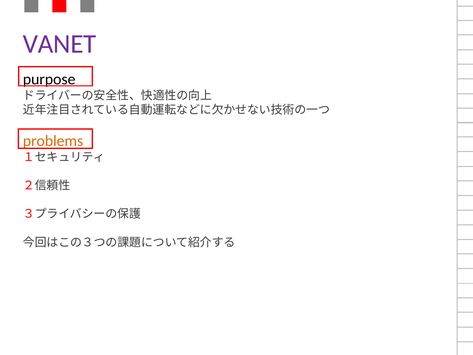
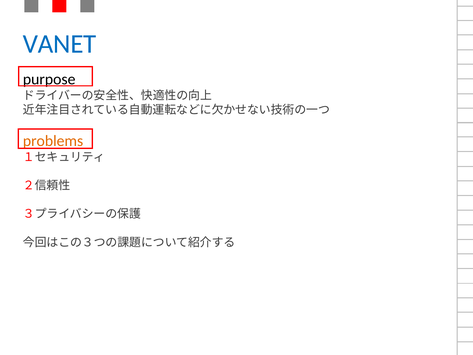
VANET colour: purple -> blue
